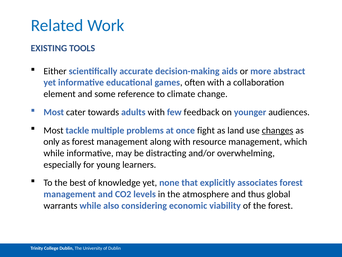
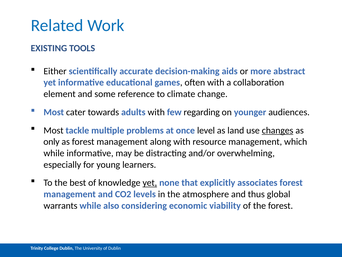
feedback: feedback -> regarding
fight: fight -> level
yet at (150, 182) underline: none -> present
